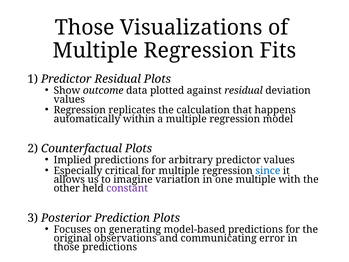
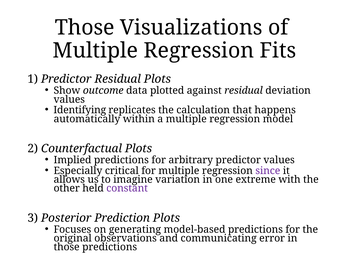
Regression at (80, 110): Regression -> Identifying
since colour: blue -> purple
one multiple: multiple -> extreme
